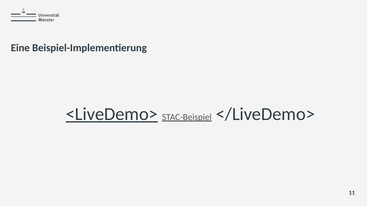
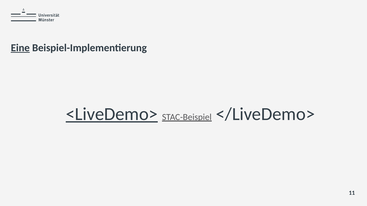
Eine underline: none -> present
